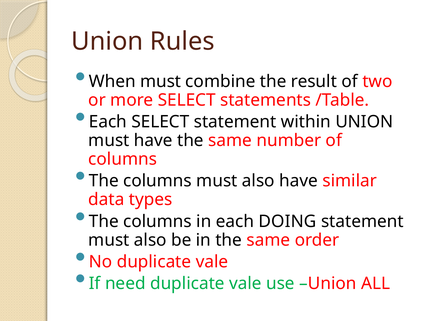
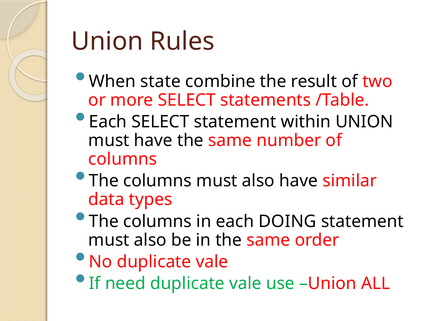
When must: must -> state
